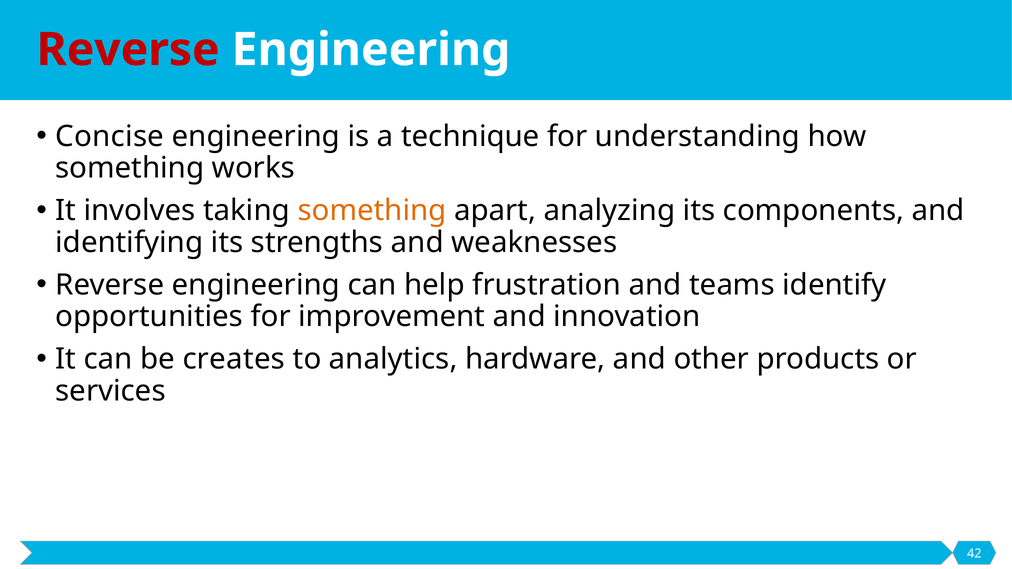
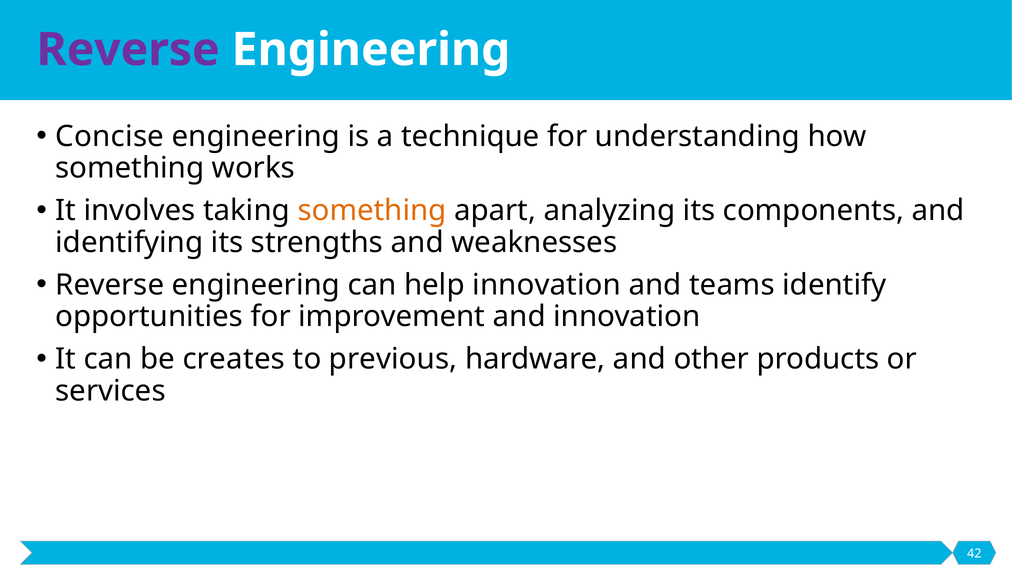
Reverse at (128, 50) colour: red -> purple
help frustration: frustration -> innovation
analytics: analytics -> previous
